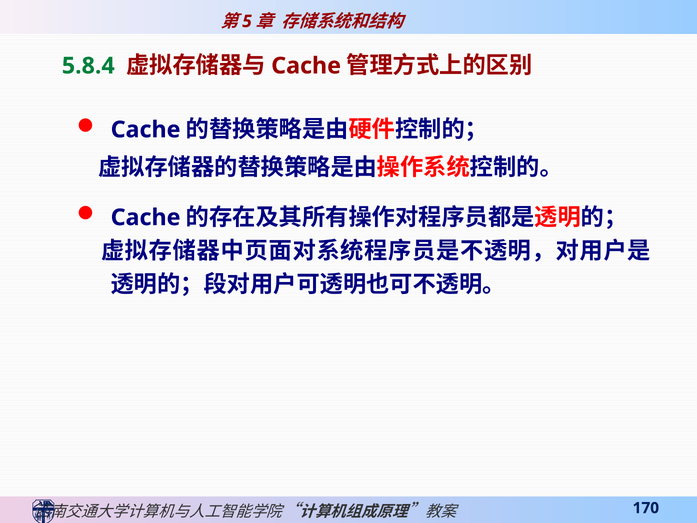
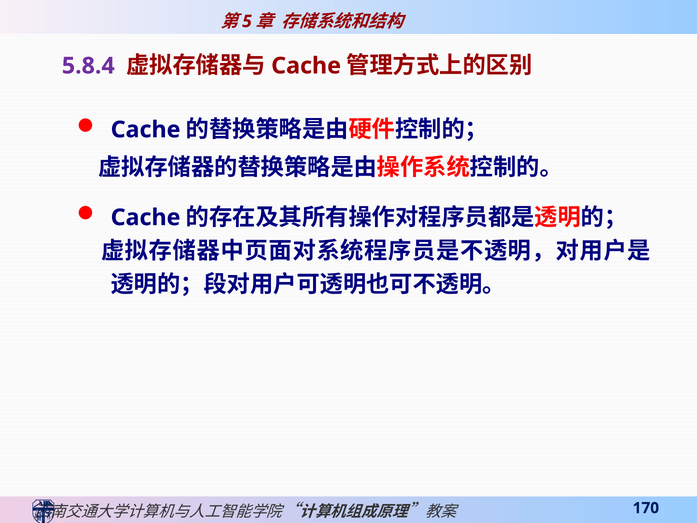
5.8.4 colour: green -> purple
